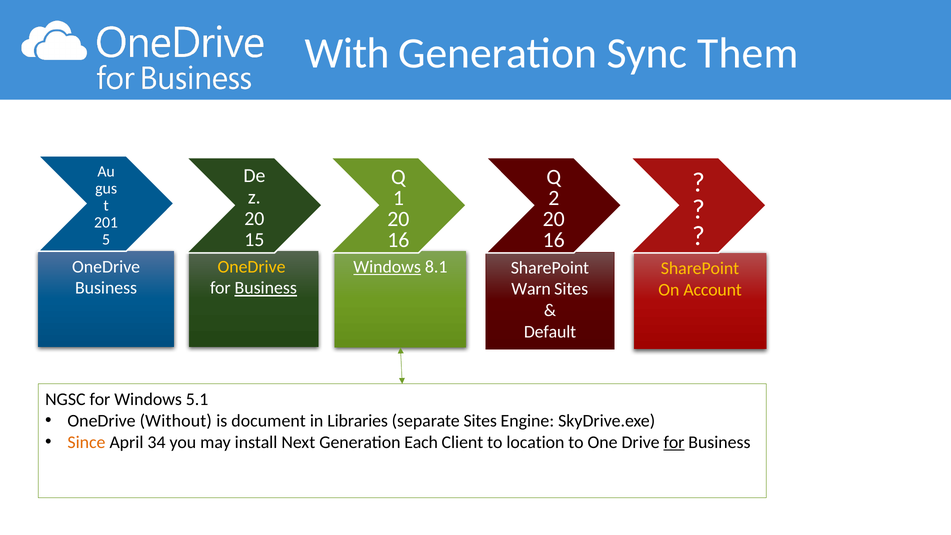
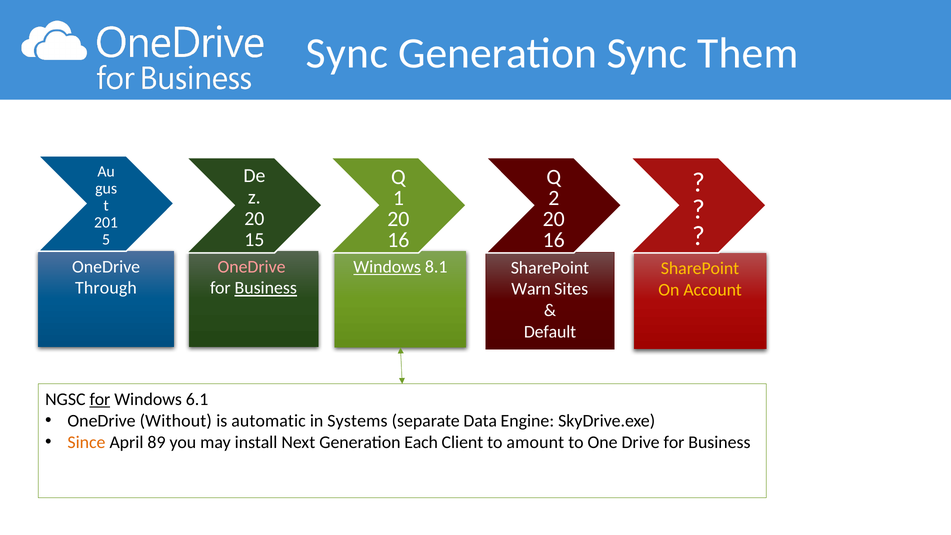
With at (347, 53): With -> Sync
OneDrive at (252, 267) colour: yellow -> pink
Business at (106, 288): Business -> Through
for at (100, 399) underline: none -> present
5.1: 5.1 -> 6.1
document: document -> automatic
Libraries: Libraries -> Systems
separate Sites: Sites -> Data
34: 34 -> 89
location: location -> amount
for at (674, 442) underline: present -> none
